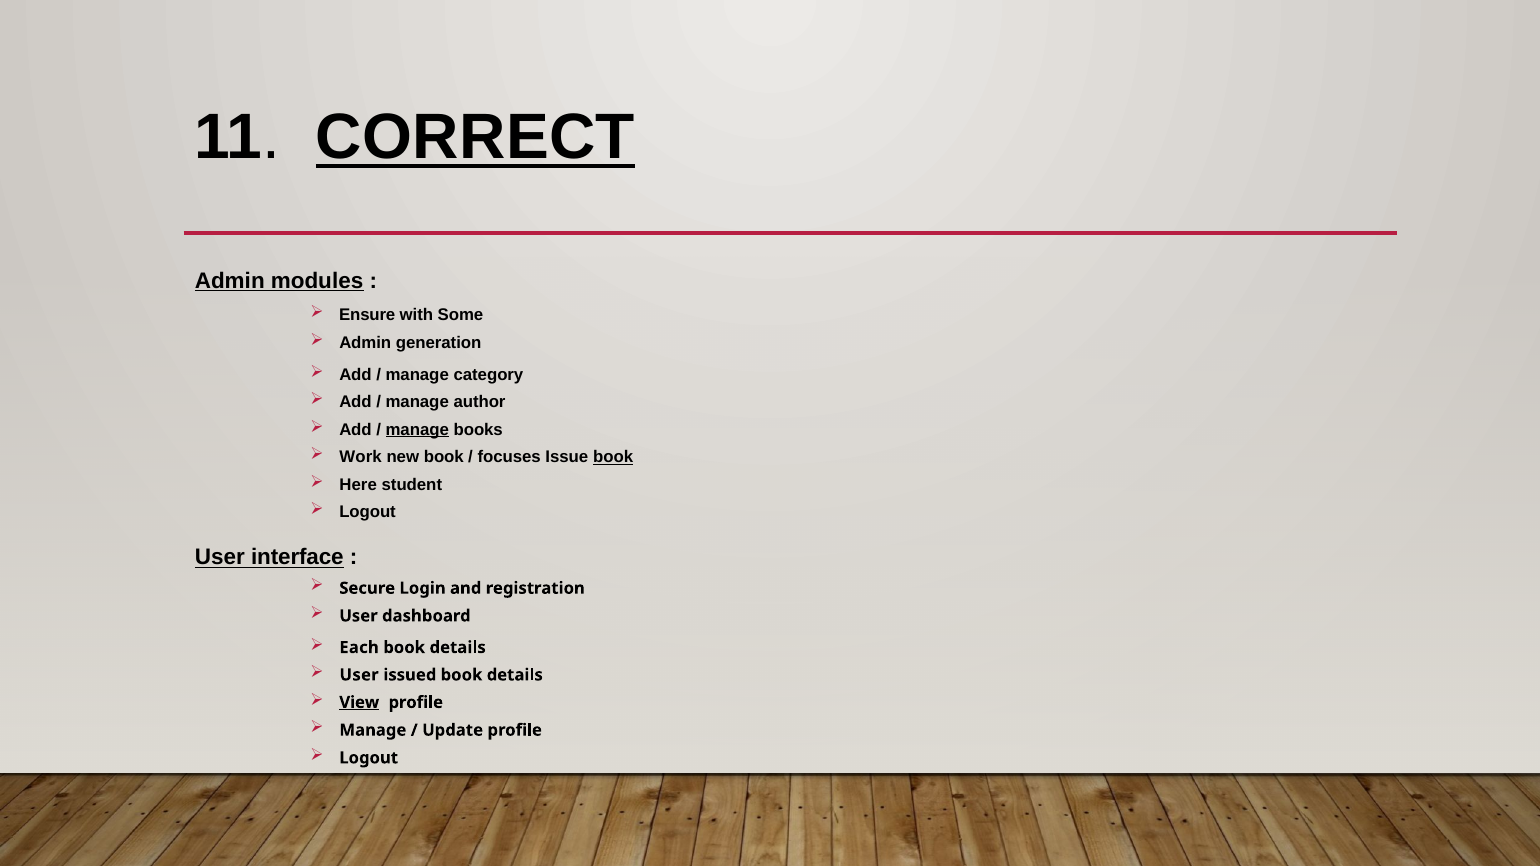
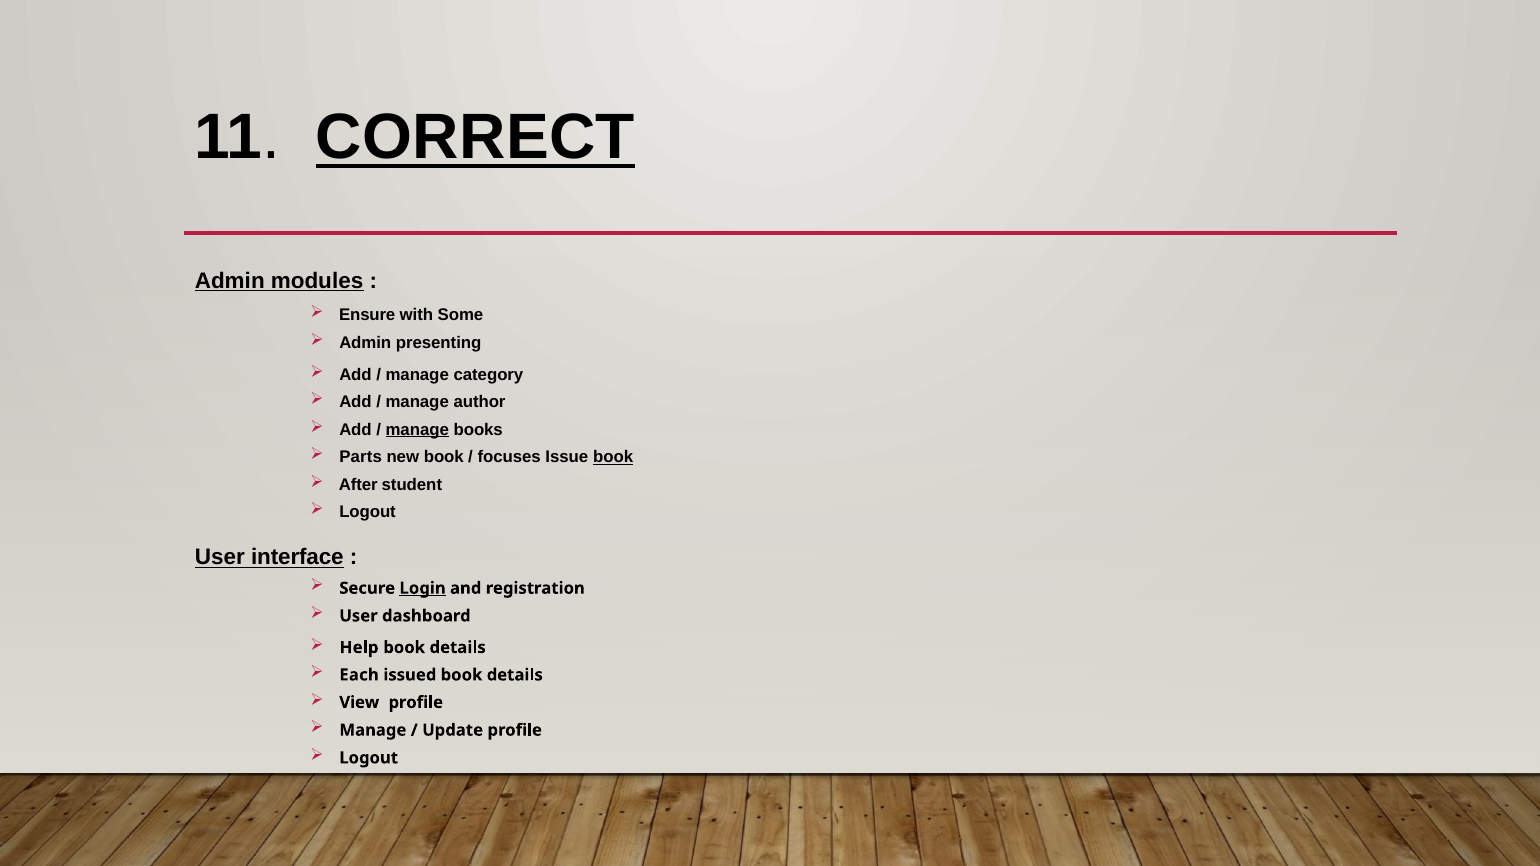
generation: generation -> presenting
Work: Work -> Parts
Here: Here -> After
Login underline: none -> present
Each: Each -> Help
User at (359, 675): User -> Each
View underline: present -> none
